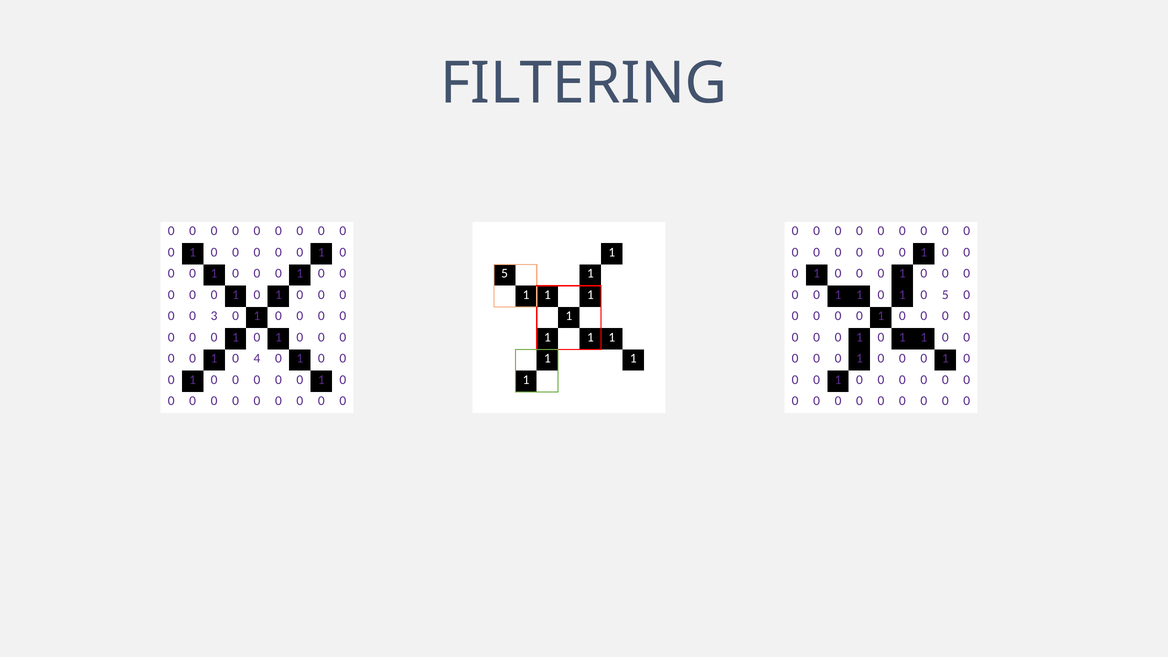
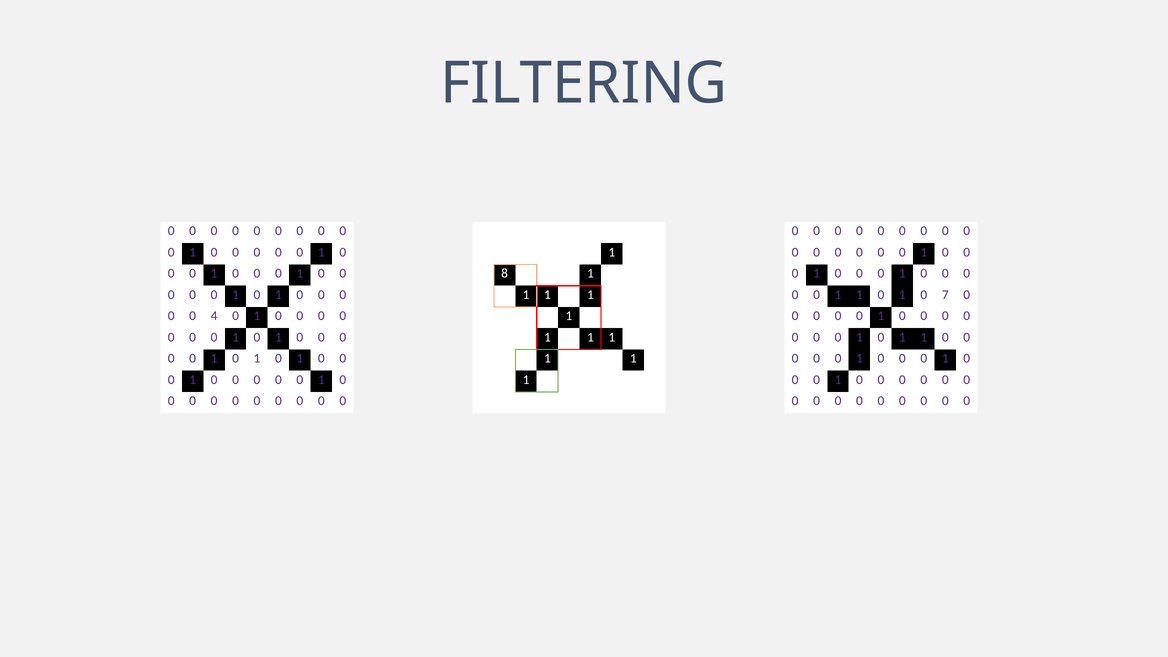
5 at (505, 273): 5 -> 8
1 0 5: 5 -> 7
3: 3 -> 4
4 at (257, 358): 4 -> 1
